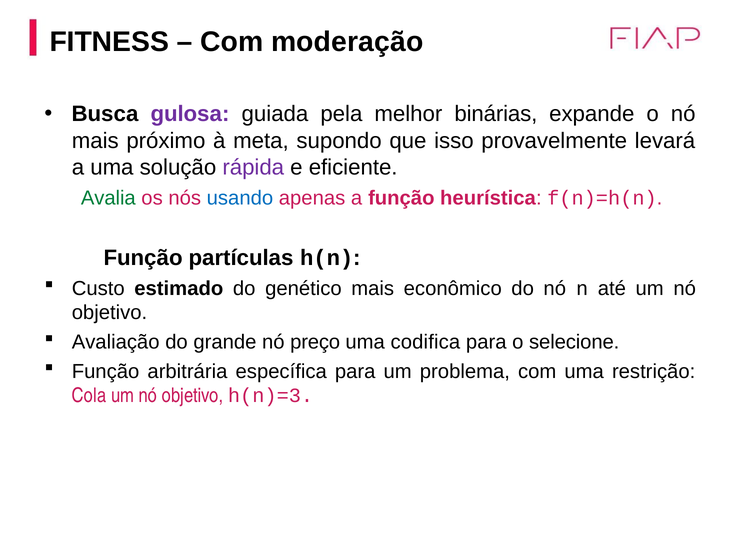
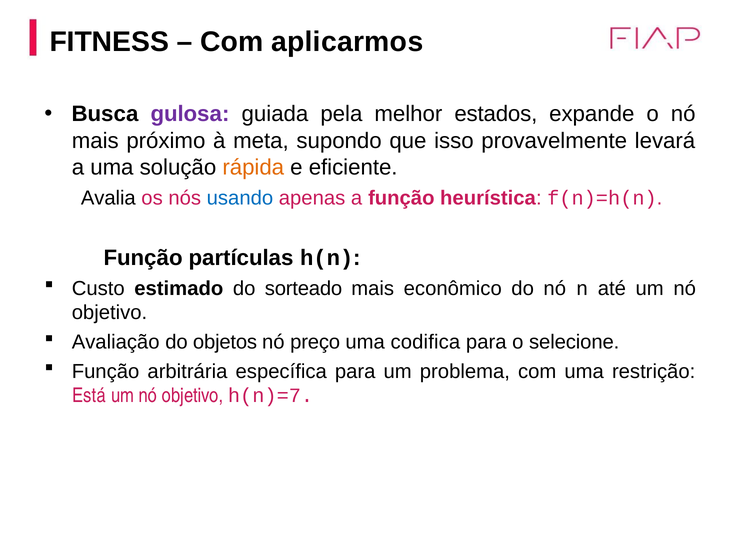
moderação: moderação -> aplicarmos
binárias: binárias -> estados
rápida colour: purple -> orange
Avalia colour: green -> black
genético: genético -> sorteado
grande: grande -> objetos
Cola: Cola -> Está
h(n)=3: h(n)=3 -> h(n)=7
